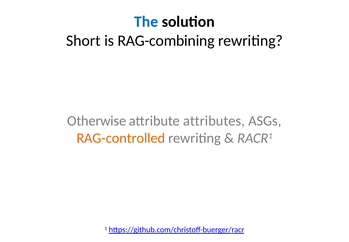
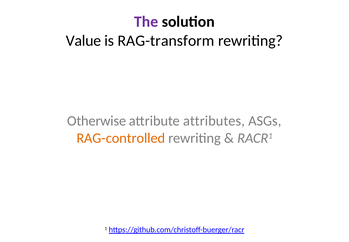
The colour: blue -> purple
Short: Short -> Value
RAG-combining: RAG-combining -> RAG-transform
